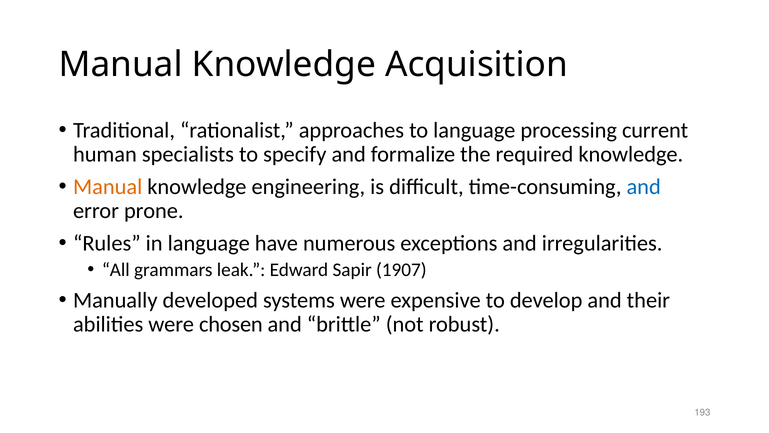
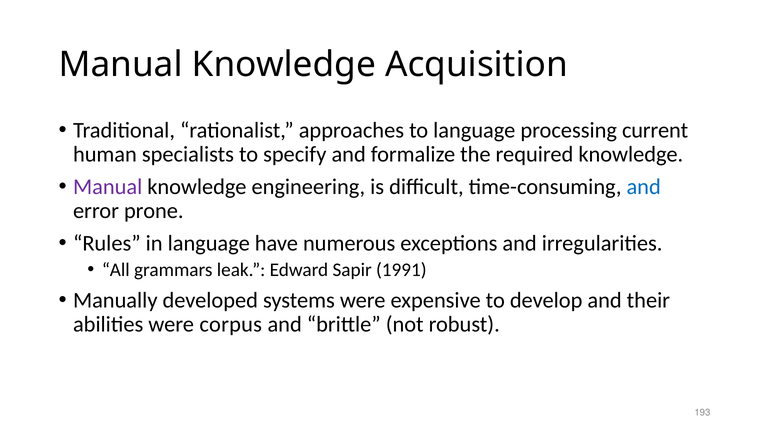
Manual at (108, 186) colour: orange -> purple
1907: 1907 -> 1991
chosen: chosen -> corpus
